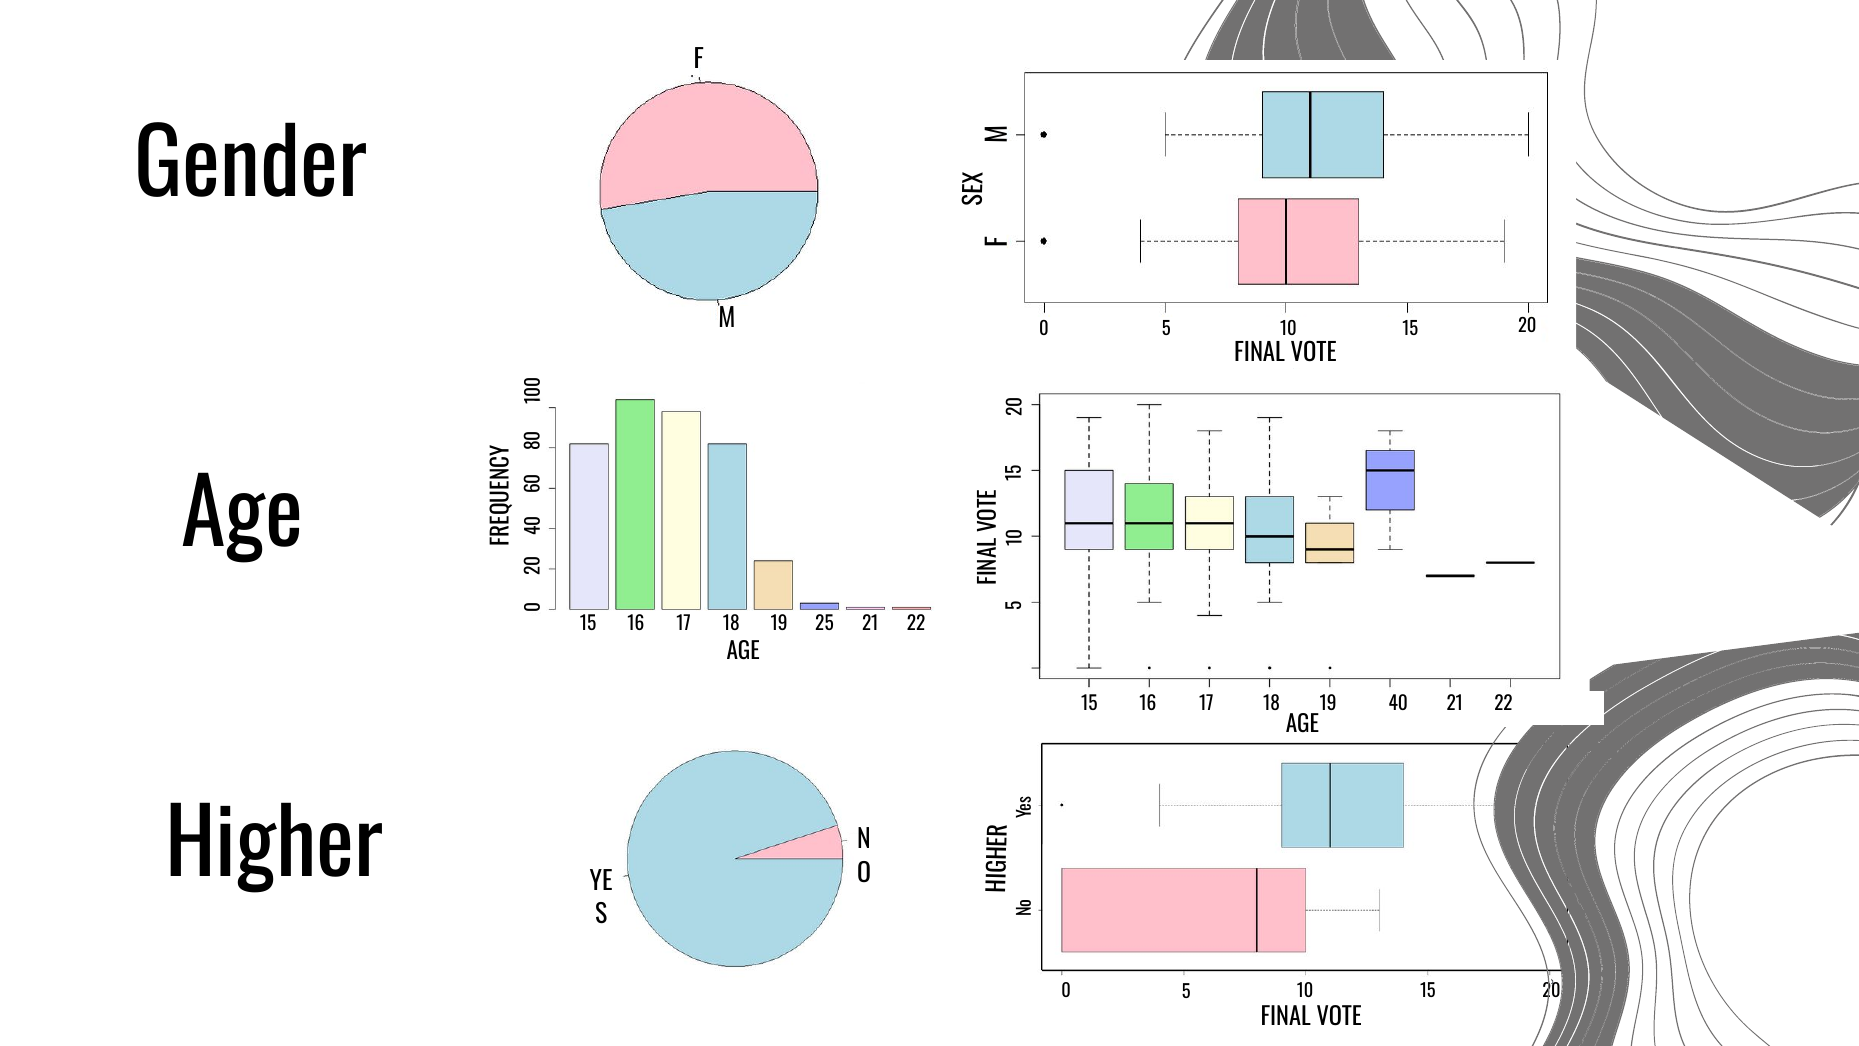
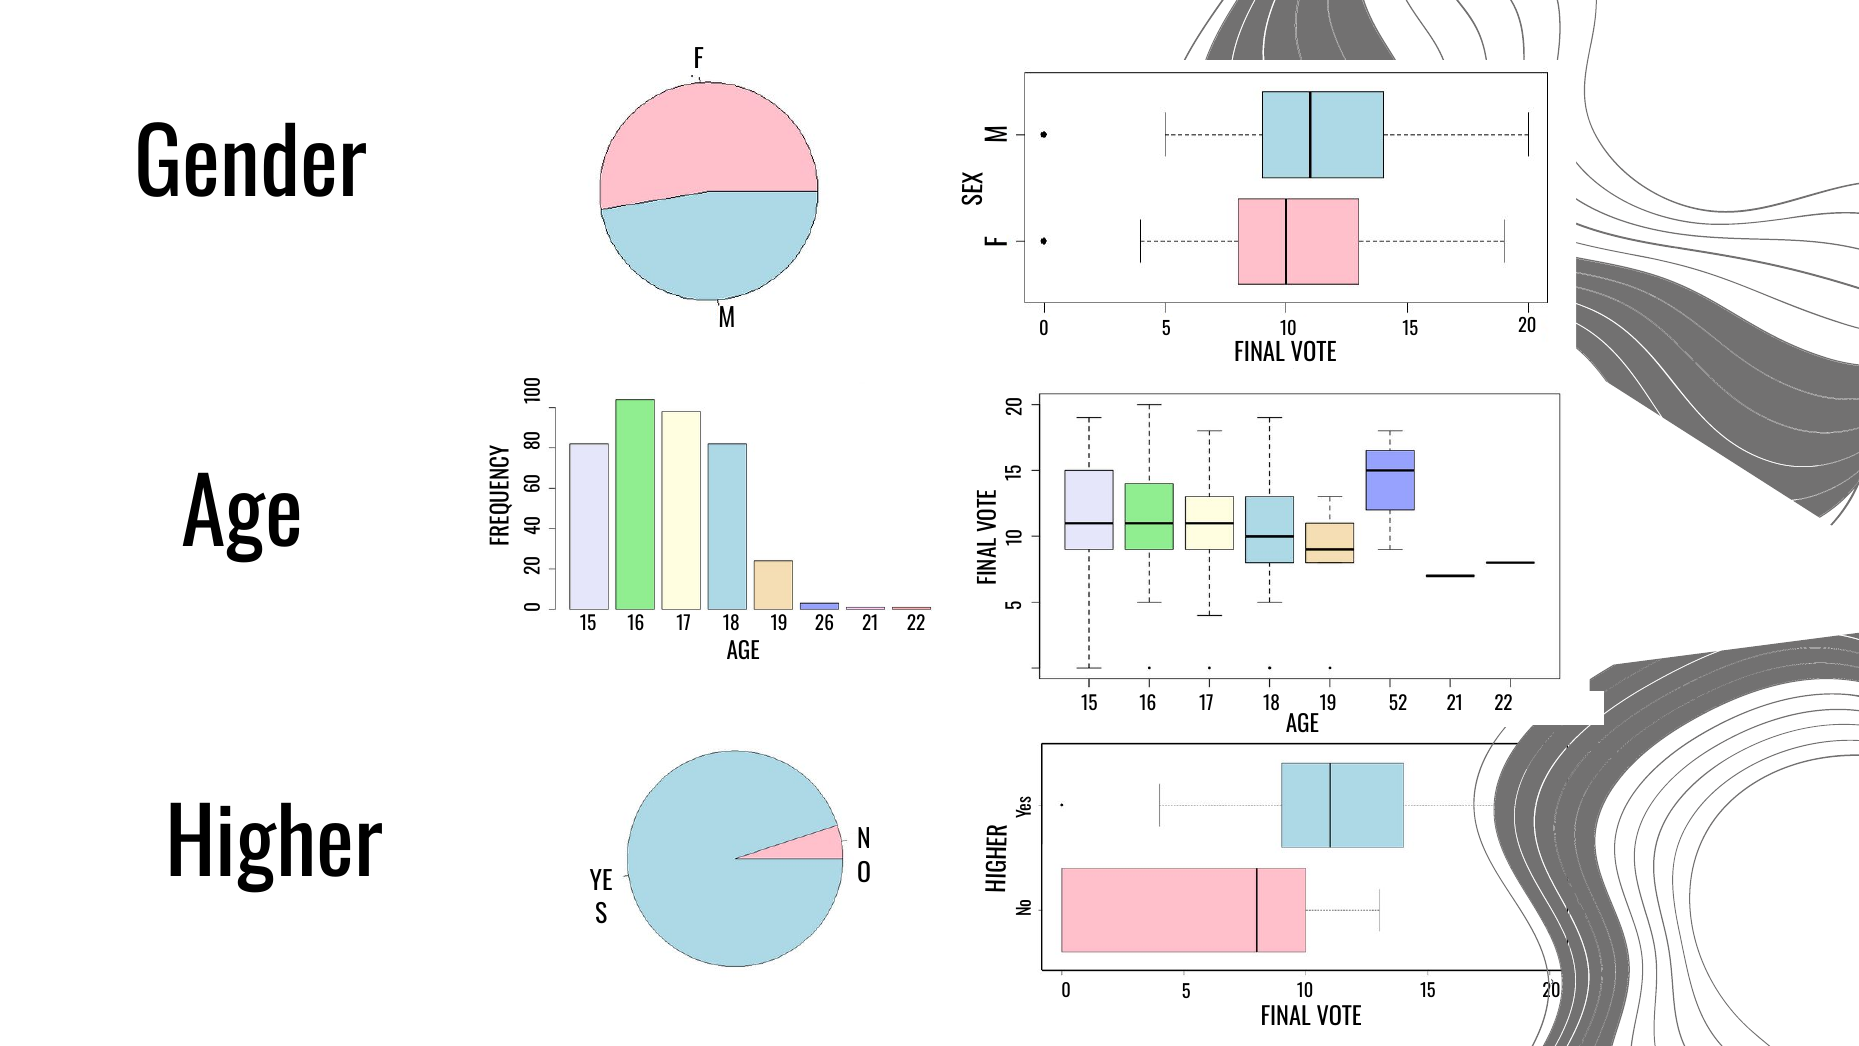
25: 25 -> 26
40: 40 -> 52
